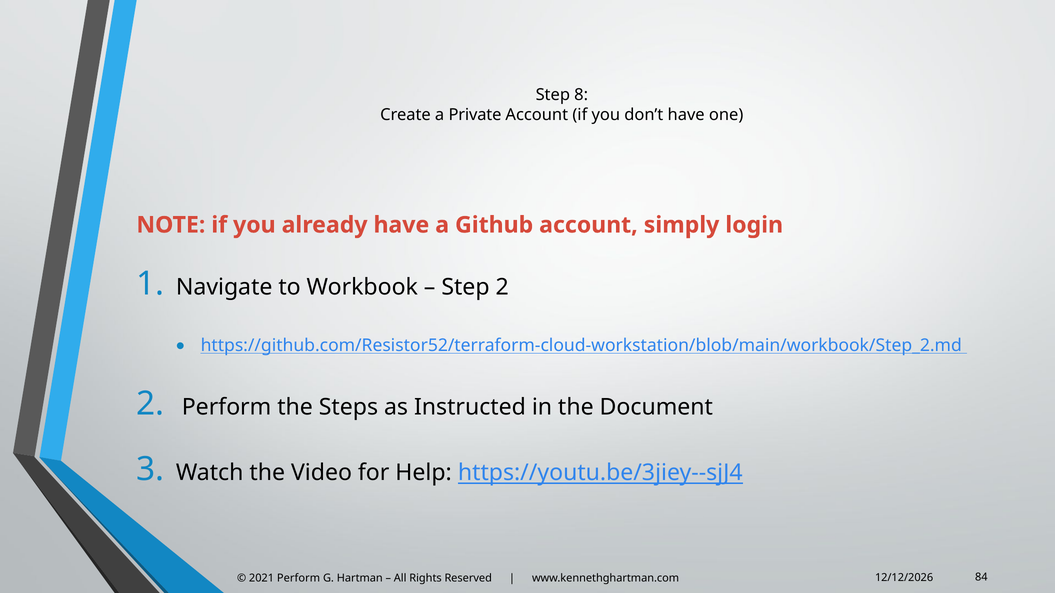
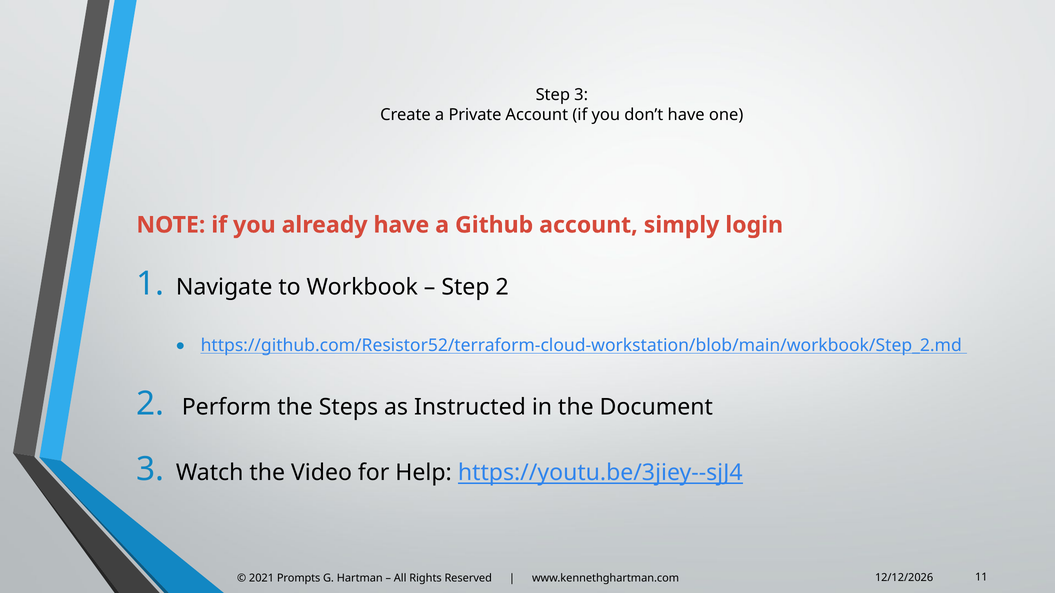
Step 8: 8 -> 3
84: 84 -> 11
2021 Perform: Perform -> Prompts
